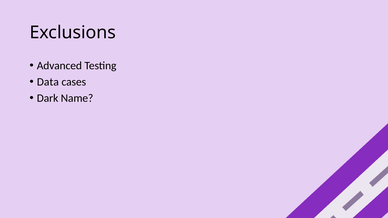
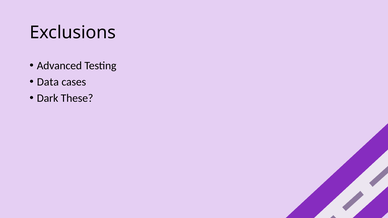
Name: Name -> These
